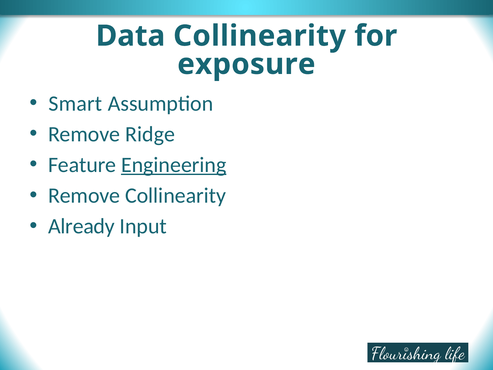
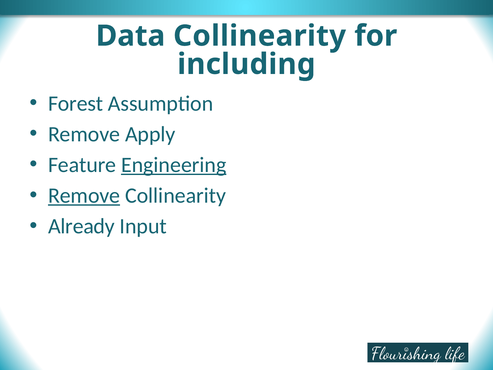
exposure: exposure -> including
Smart: Smart -> Forest
Ridge: Ridge -> Apply
Remove at (84, 195) underline: none -> present
